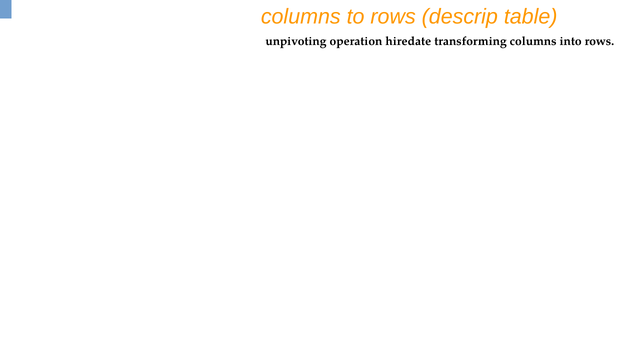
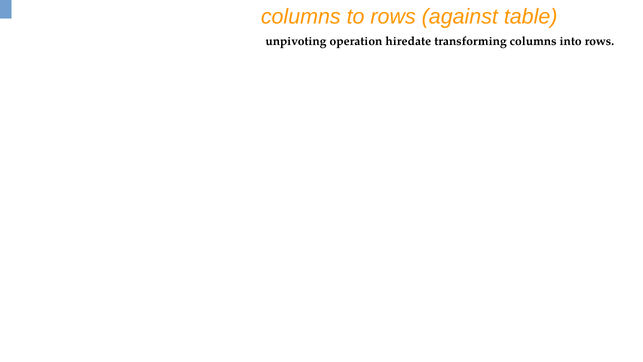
descrip: descrip -> against
